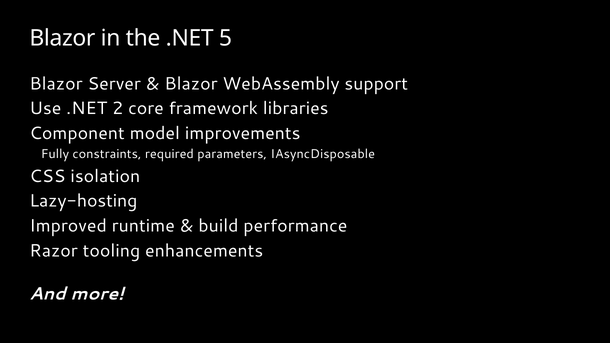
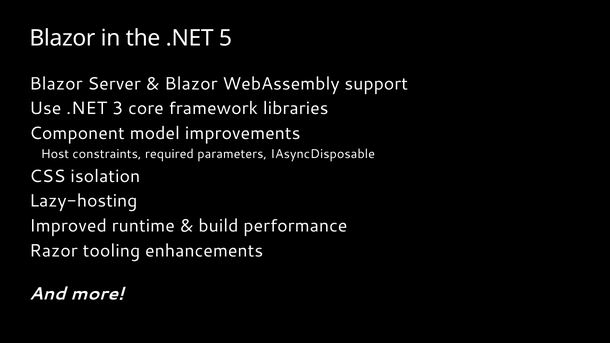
2: 2 -> 3
Fully: Fully -> Host
